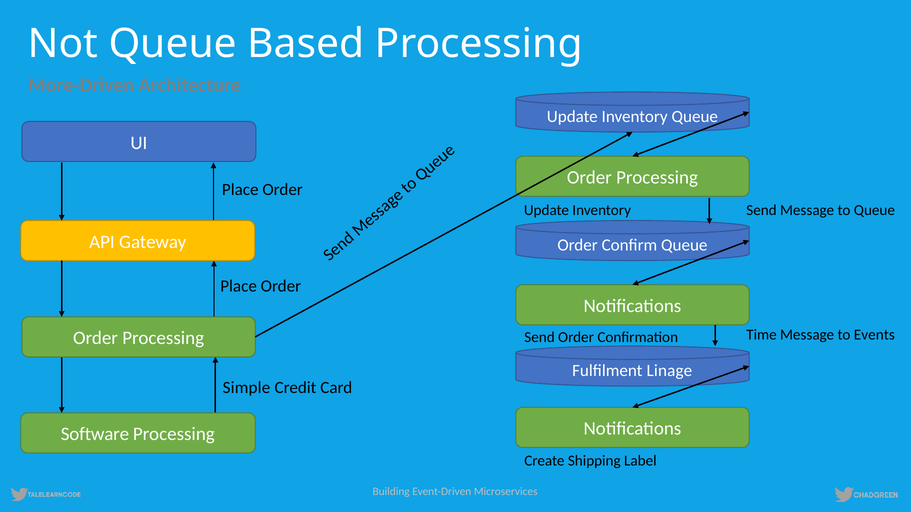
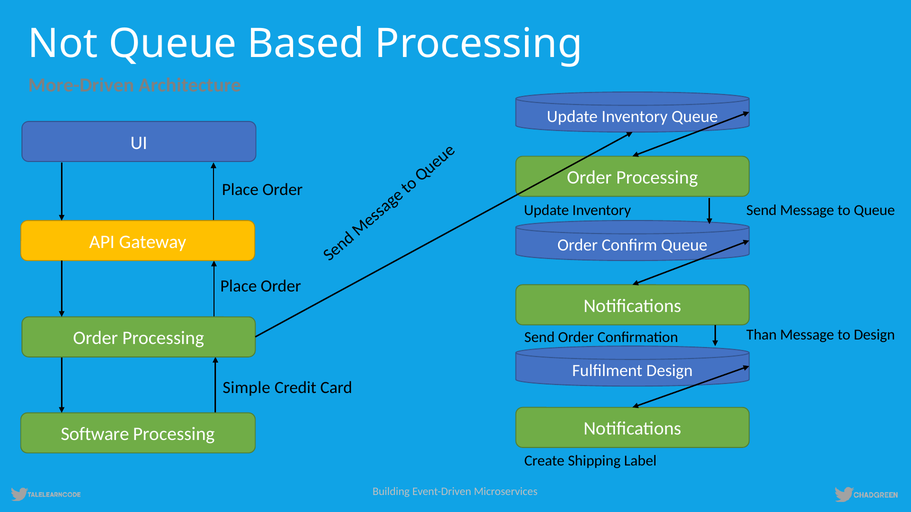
Time: Time -> Than
to Events: Events -> Design
Fulfilment Linage: Linage -> Design
